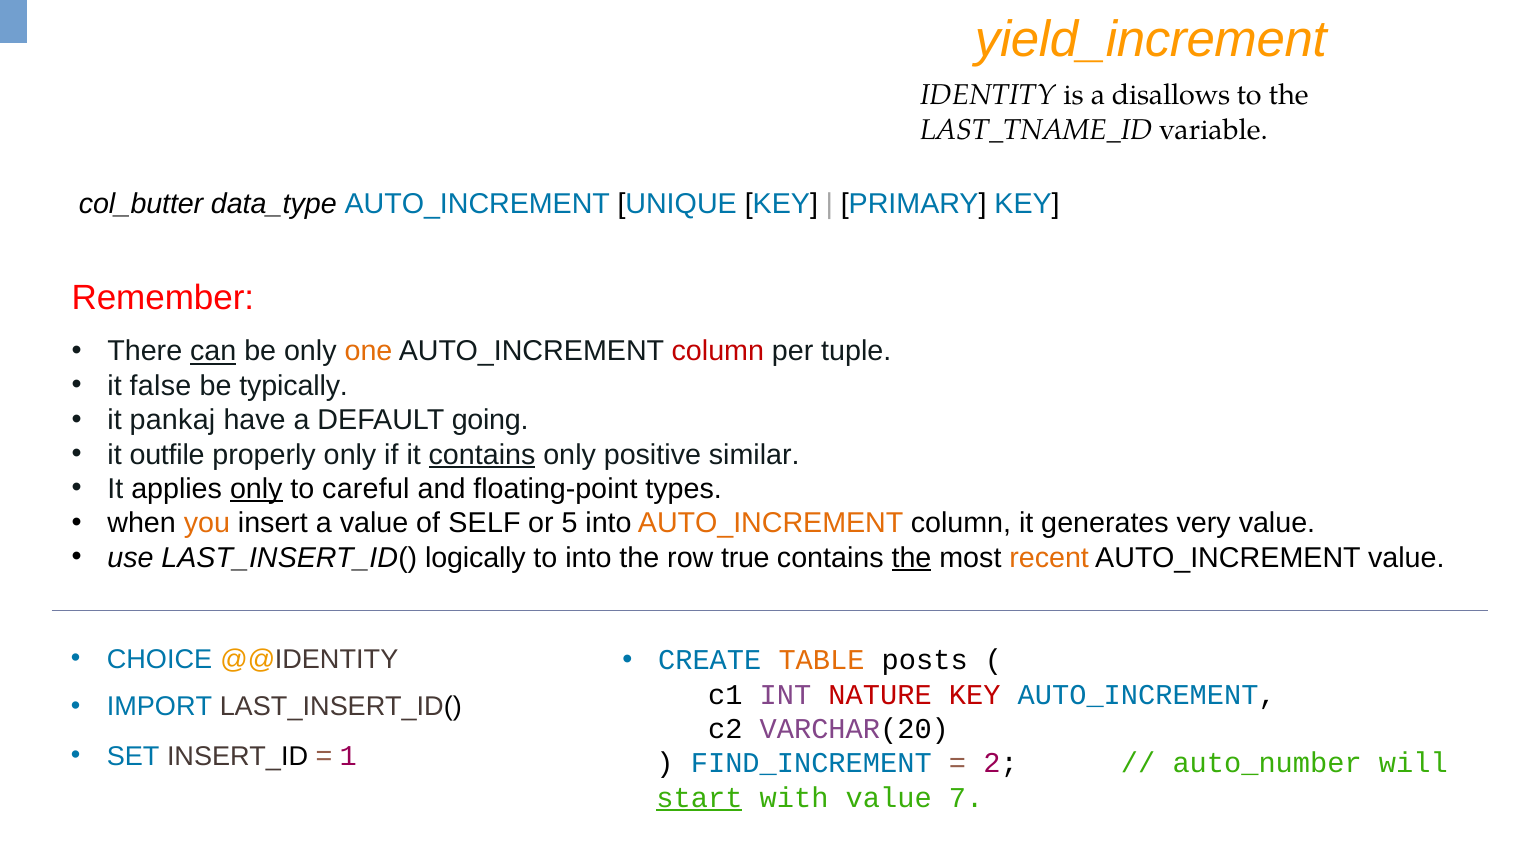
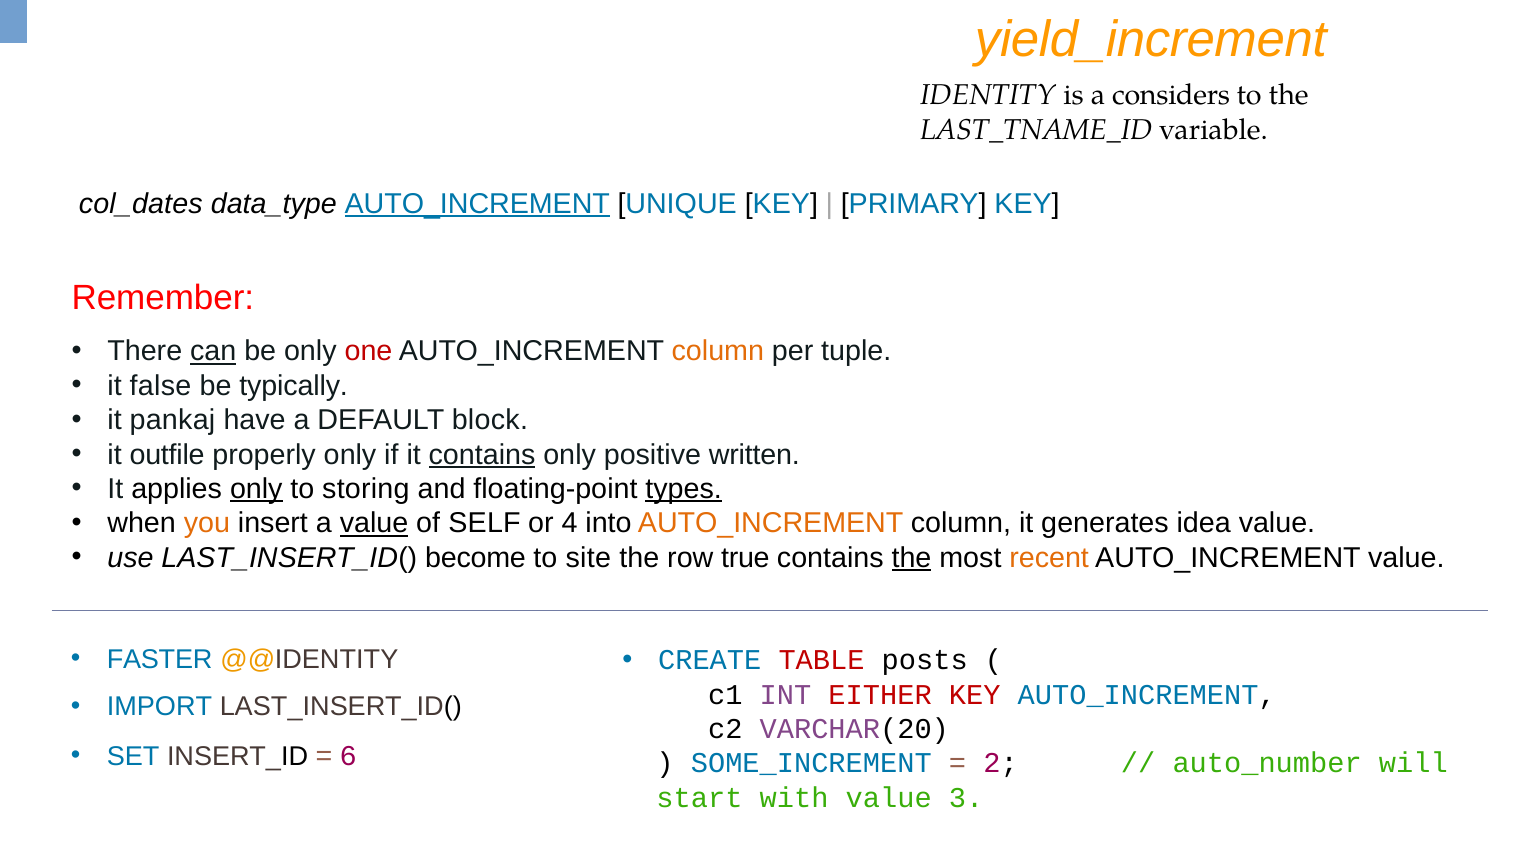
disallows: disallows -> considers
col_butter: col_butter -> col_dates
AUTO_INCREMENT at (477, 204) underline: none -> present
one colour: orange -> red
column at (718, 351) colour: red -> orange
going: going -> block
similar: similar -> written
careful: careful -> storing
types underline: none -> present
value at (374, 523) underline: none -> present
5: 5 -> 4
very: very -> idea
logically: logically -> become
to into: into -> site
CHOICE: CHOICE -> FASTER
TABLE colour: orange -> red
NATURE: NATURE -> EITHER
1: 1 -> 6
FIND_INCREMENT: FIND_INCREMENT -> SOME_INCREMENT
start underline: present -> none
7: 7 -> 3
